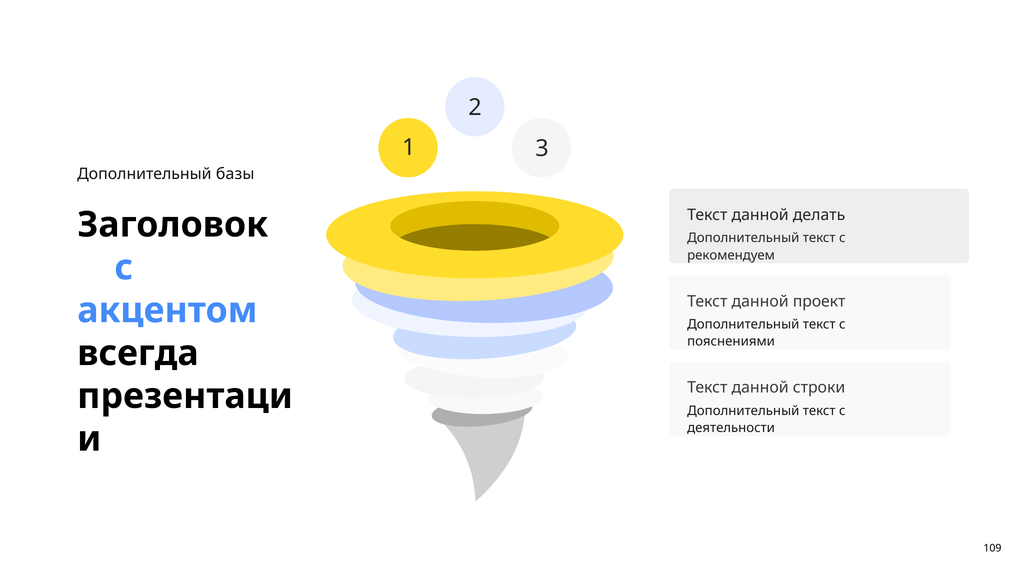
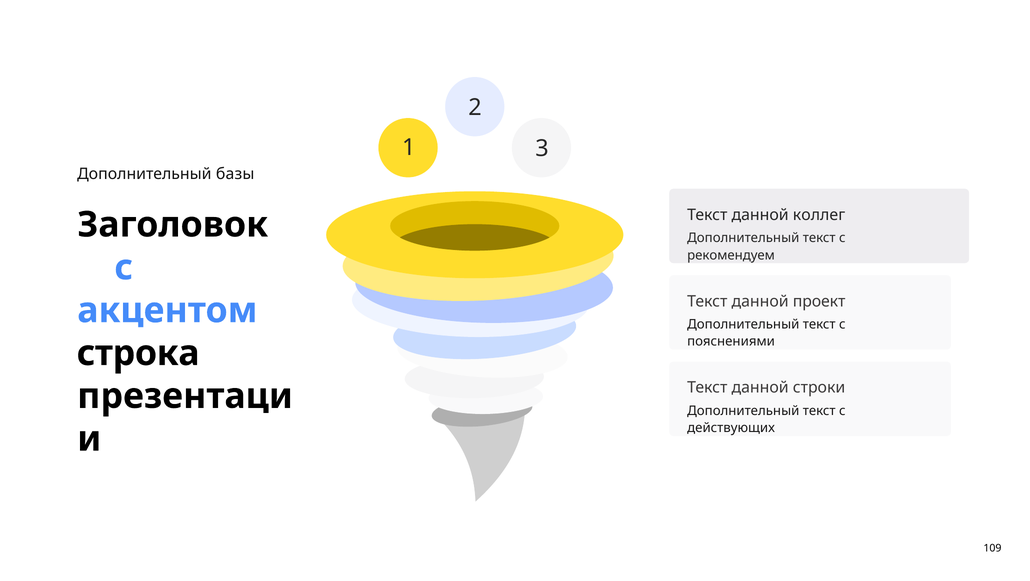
делать: делать -> коллег
всегда: всегда -> строка
деятельности: деятельности -> действующих
